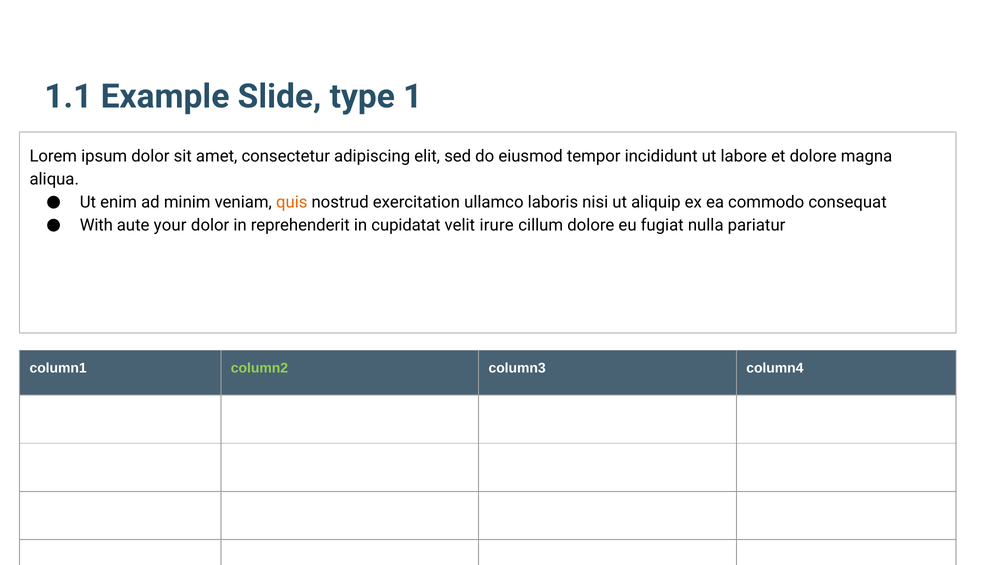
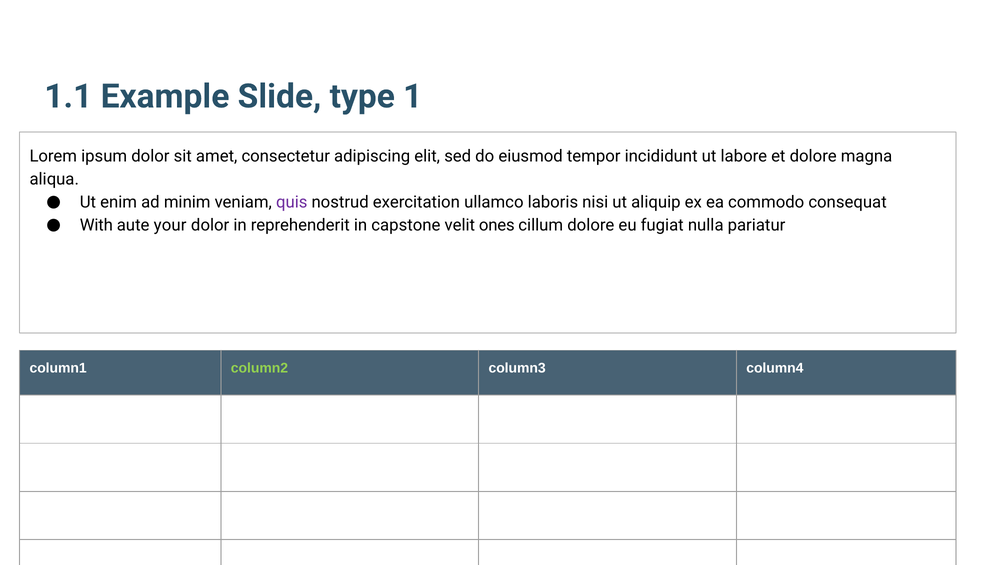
quis colour: orange -> purple
cupidatat: cupidatat -> capstone
irure: irure -> ones
